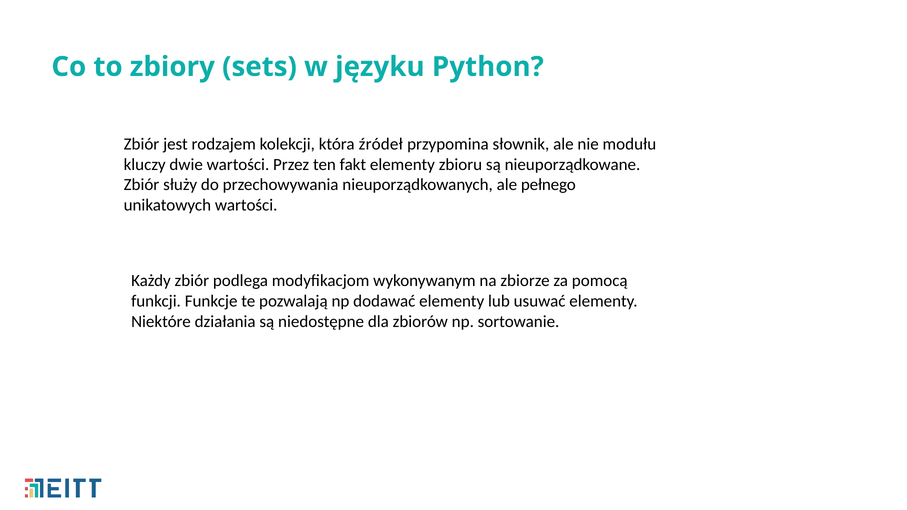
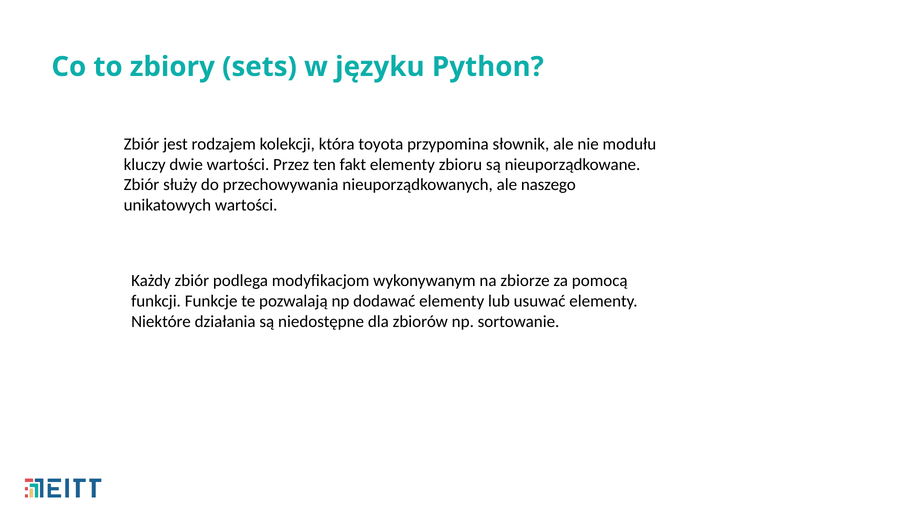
źródeł: źródeł -> toyota
pełnego: pełnego -> naszego
